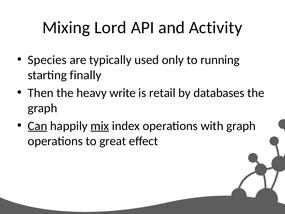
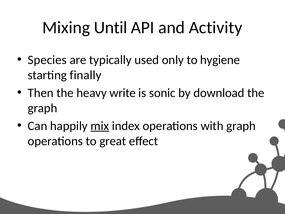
Lord: Lord -> Until
running: running -> hygiene
retail: retail -> sonic
databases: databases -> download
Can underline: present -> none
